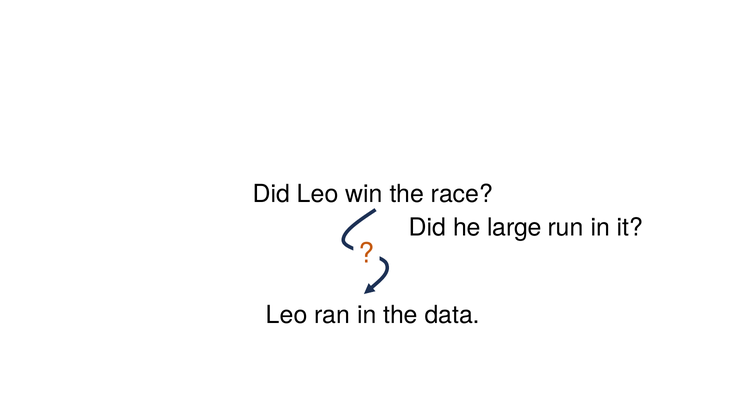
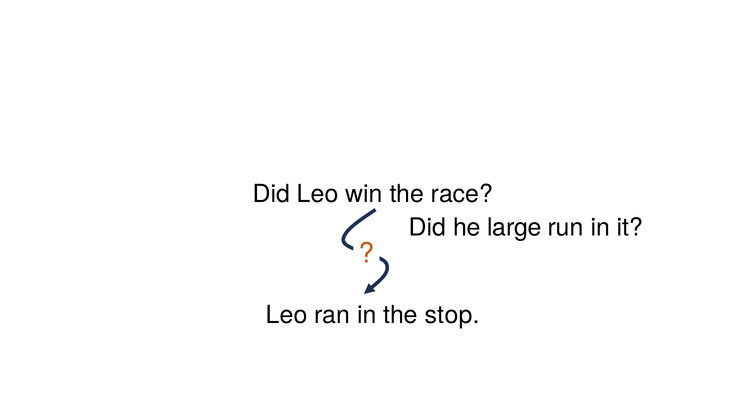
data: data -> stop
